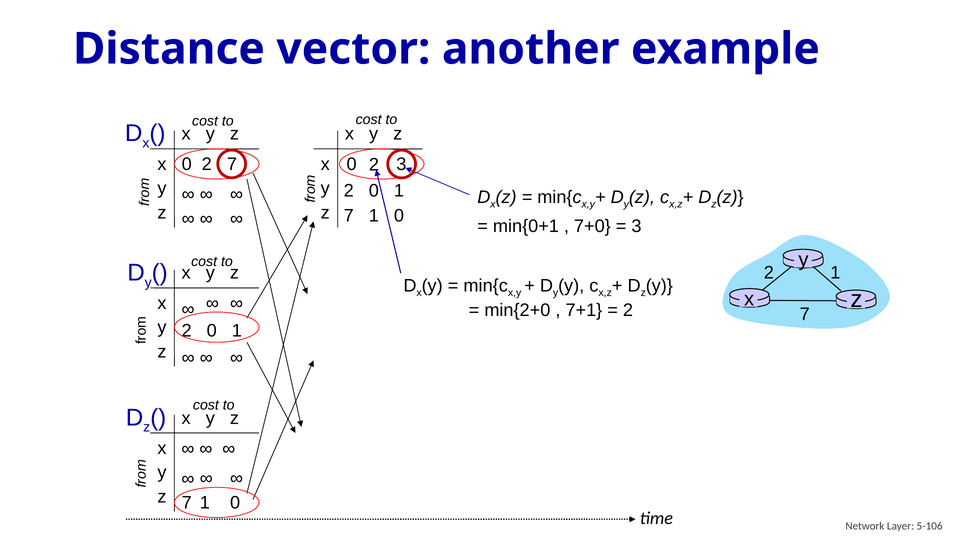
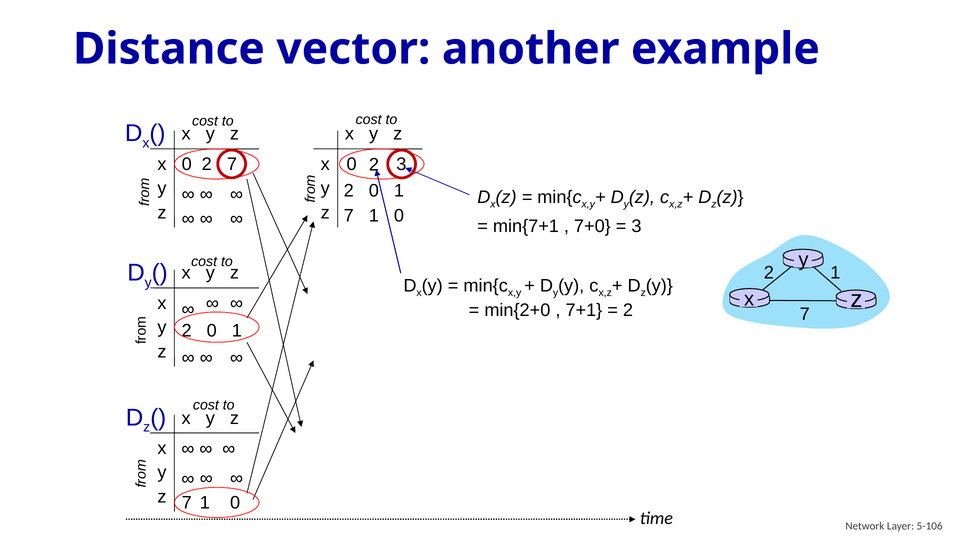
min{0+1: min{0+1 -> min{7+1
